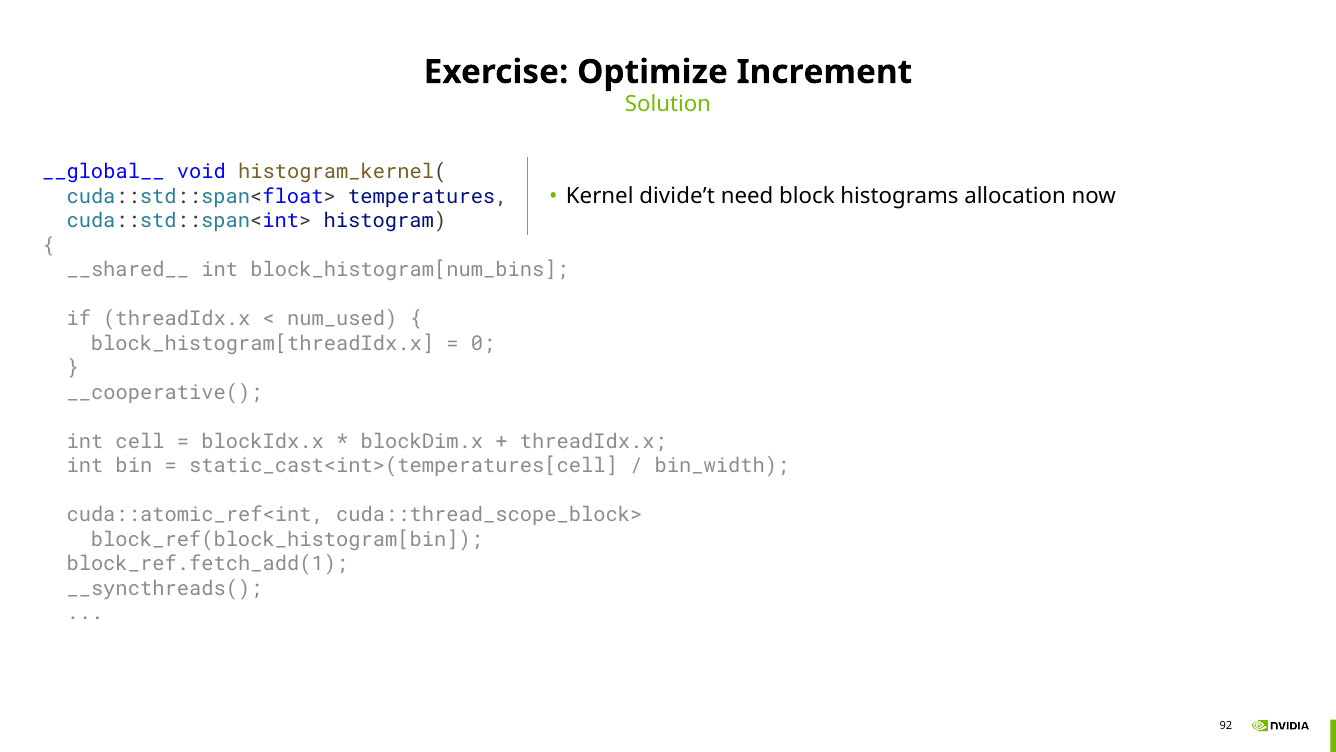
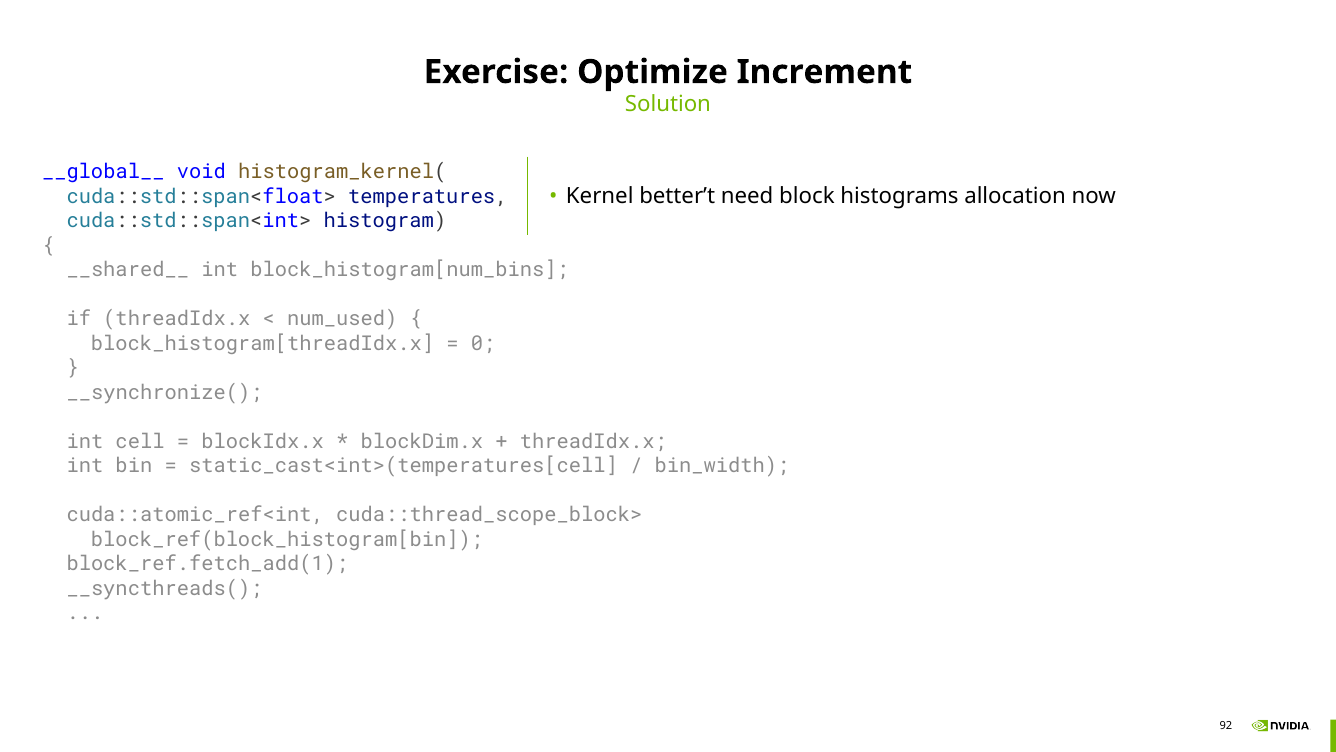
divide’t: divide’t -> better’t
__cooperative(: __cooperative( -> __synchronize(
